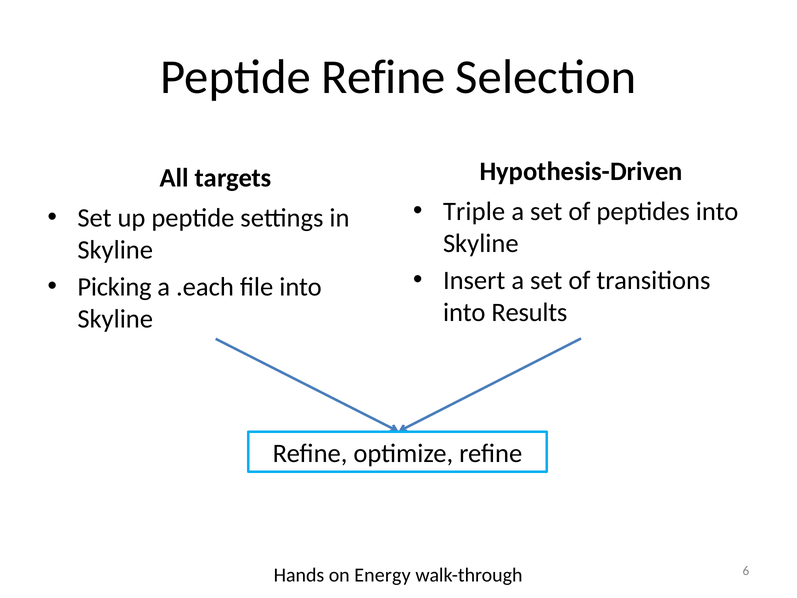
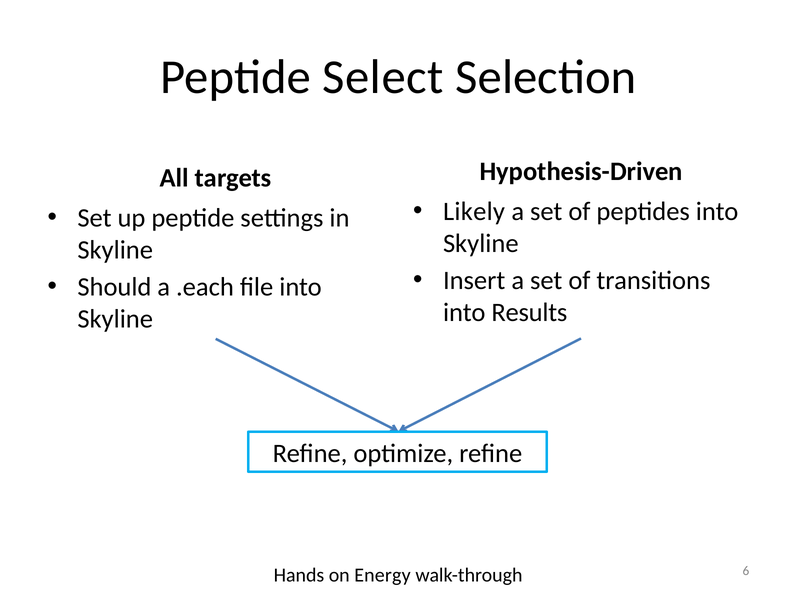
Peptide Refine: Refine -> Select
Triple: Triple -> Likely
Picking: Picking -> Should
